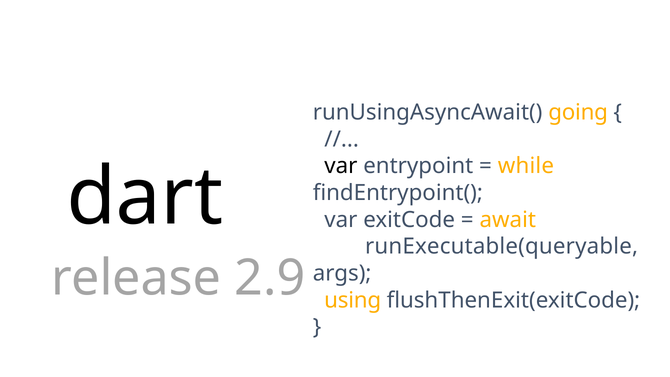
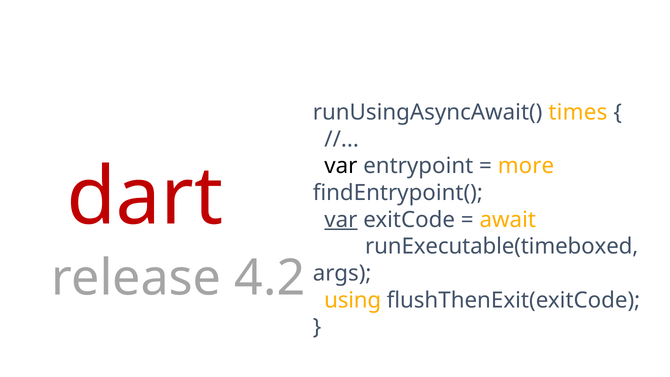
going: going -> times
while: while -> more
dart colour: black -> red
var at (341, 220) underline: none -> present
runExecutable(queryable: runExecutable(queryable -> runExecutable(timeboxed
2.9: 2.9 -> 4.2
